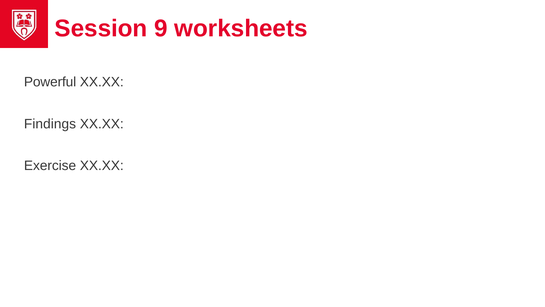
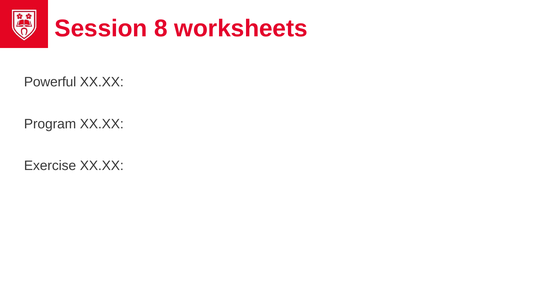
9: 9 -> 8
Findings: Findings -> Program
